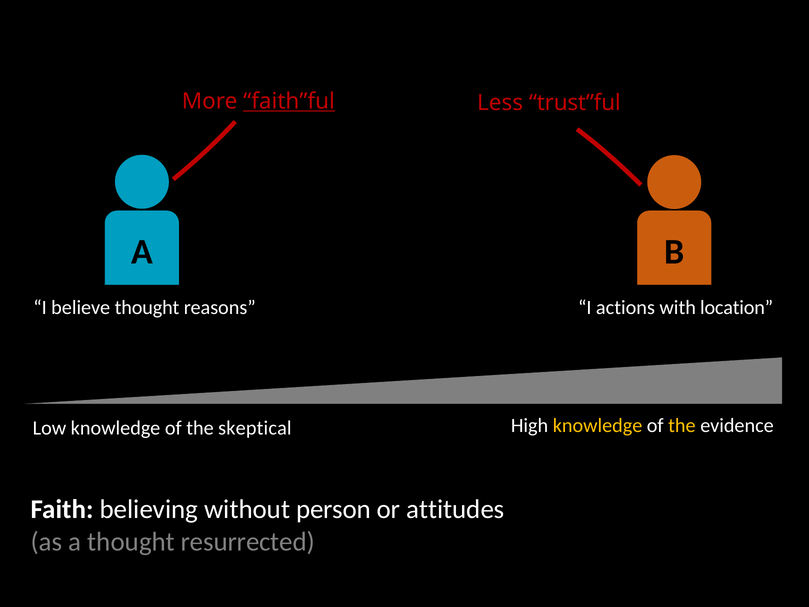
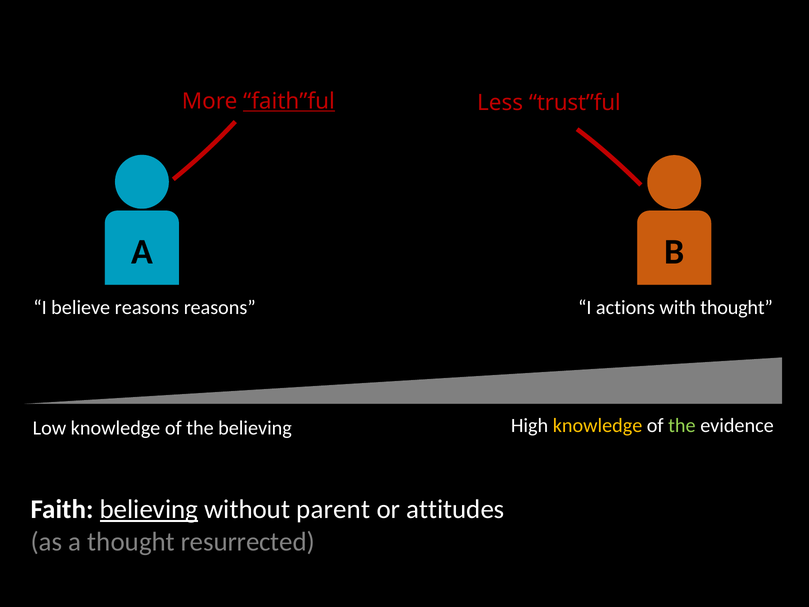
believe thought: thought -> reasons
with location: location -> thought
the skeptical: skeptical -> believing
the at (682, 425) colour: yellow -> light green
believing at (149, 509) underline: none -> present
person: person -> parent
